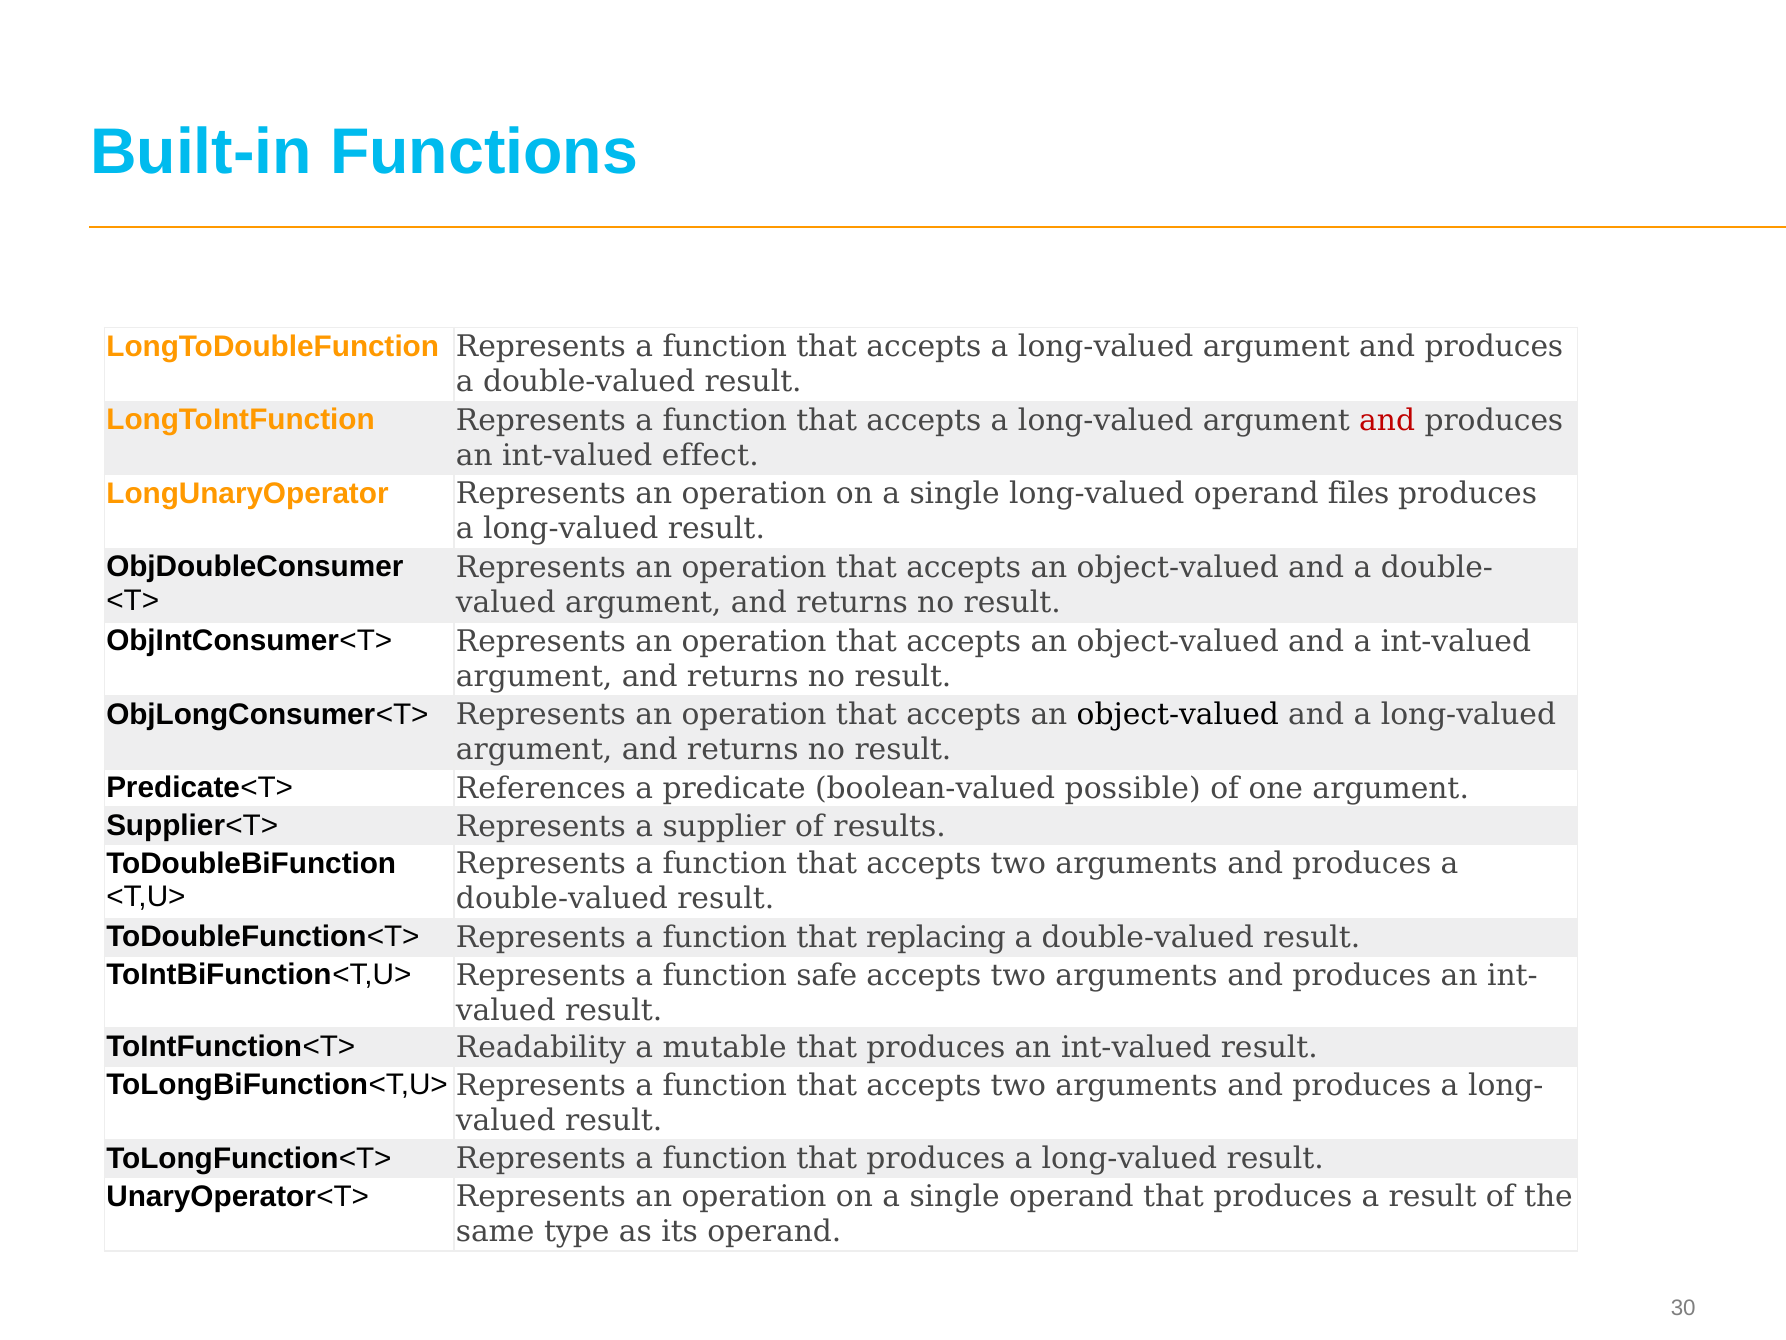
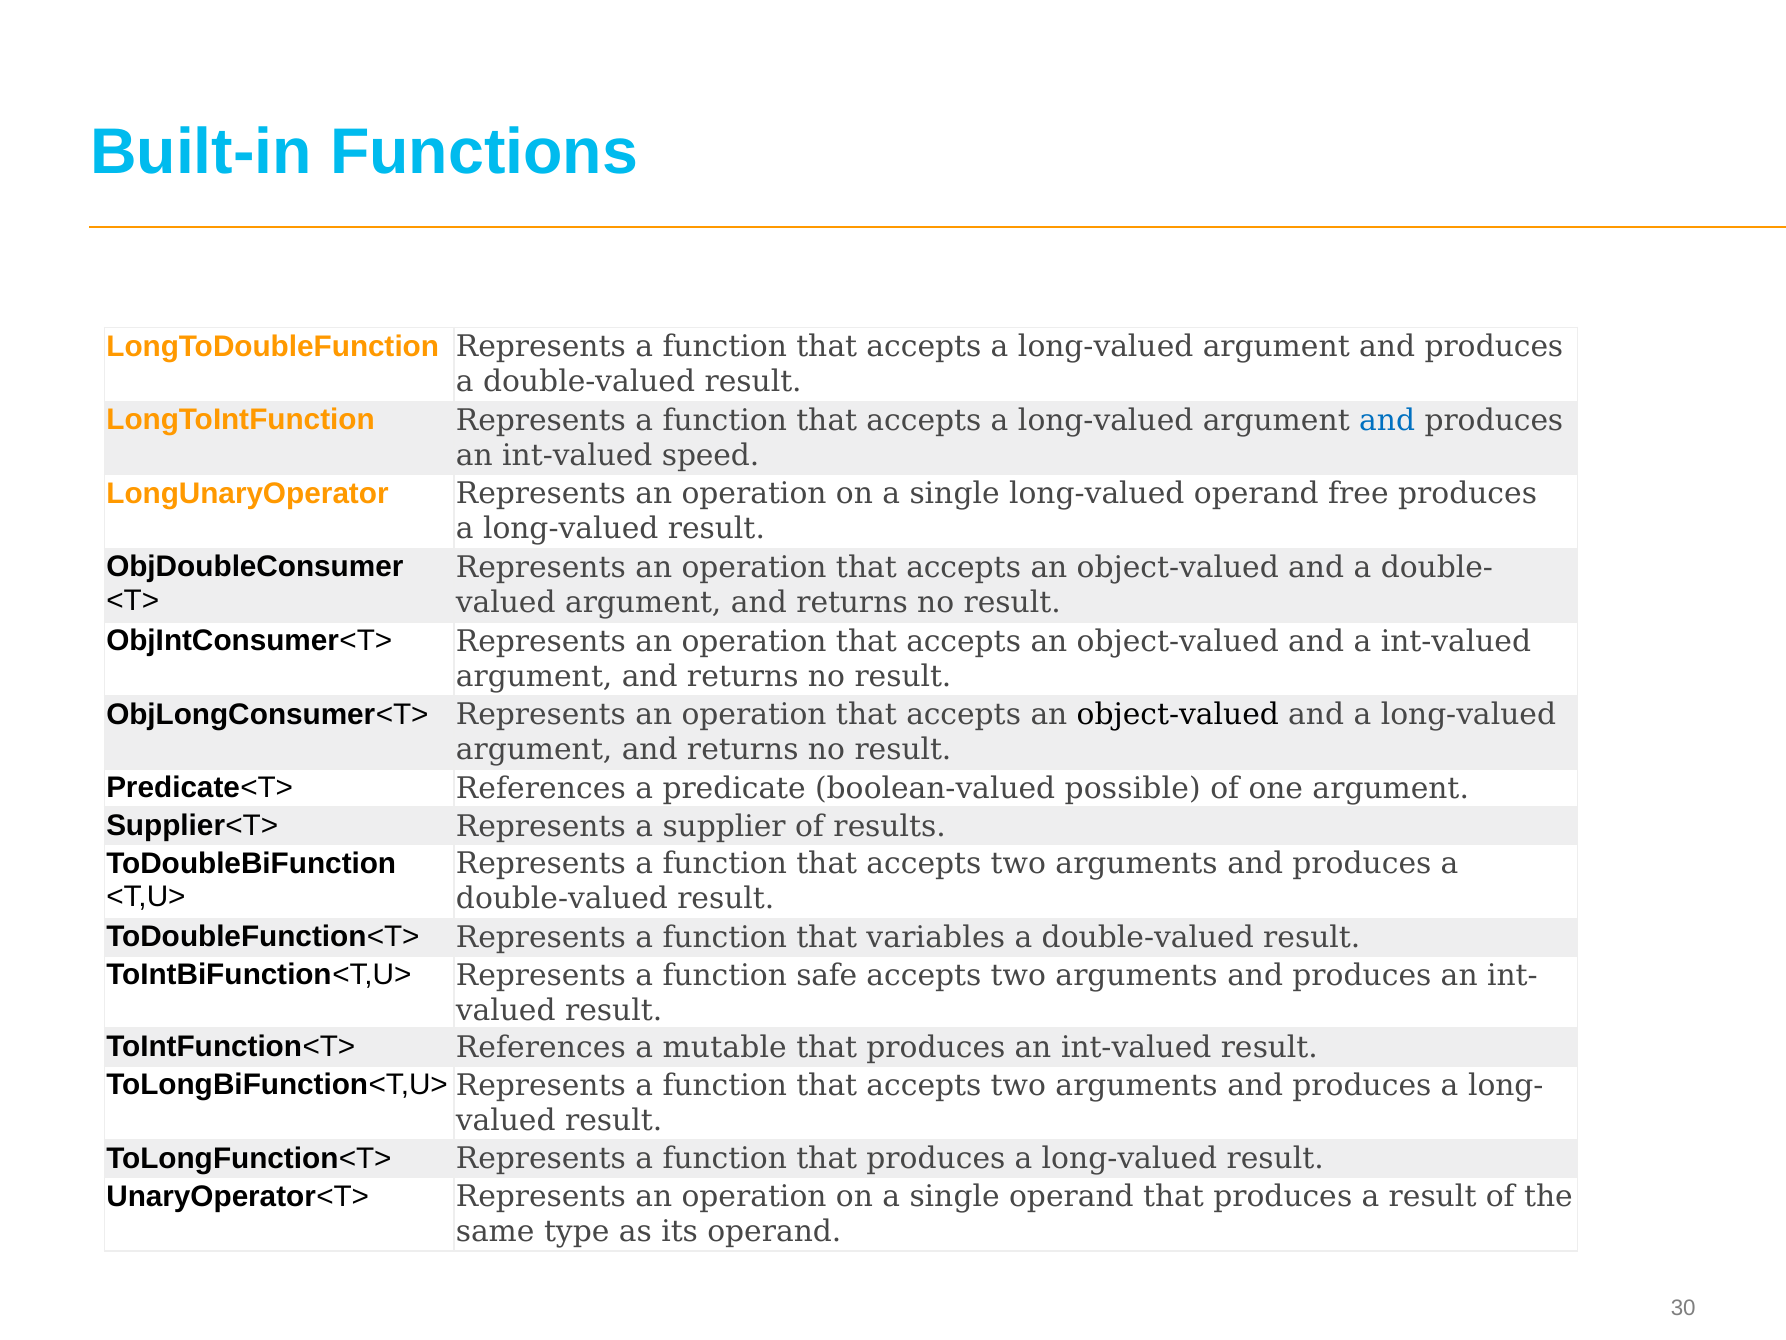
and at (1387, 420) colour: red -> blue
effect: effect -> speed
files: files -> free
replacing: replacing -> variables
ToIntFunction<T> Readability: Readability -> References
